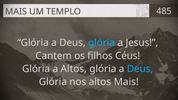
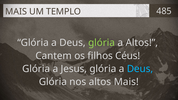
glória at (102, 43) colour: light blue -> light green
a Jesus: Jesus -> Altos
a Altos: Altos -> Jesus
